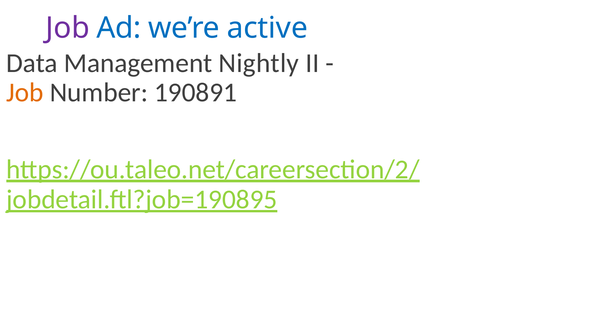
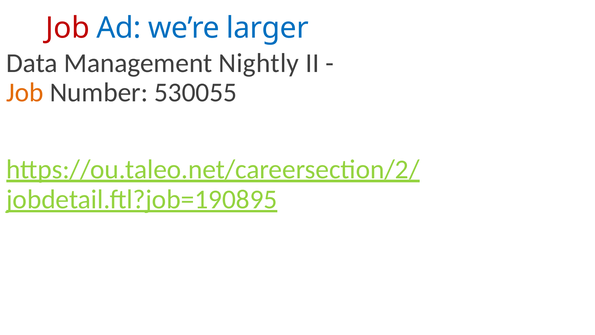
Job at (68, 28) colour: purple -> red
active: active -> larger
190891: 190891 -> 530055
